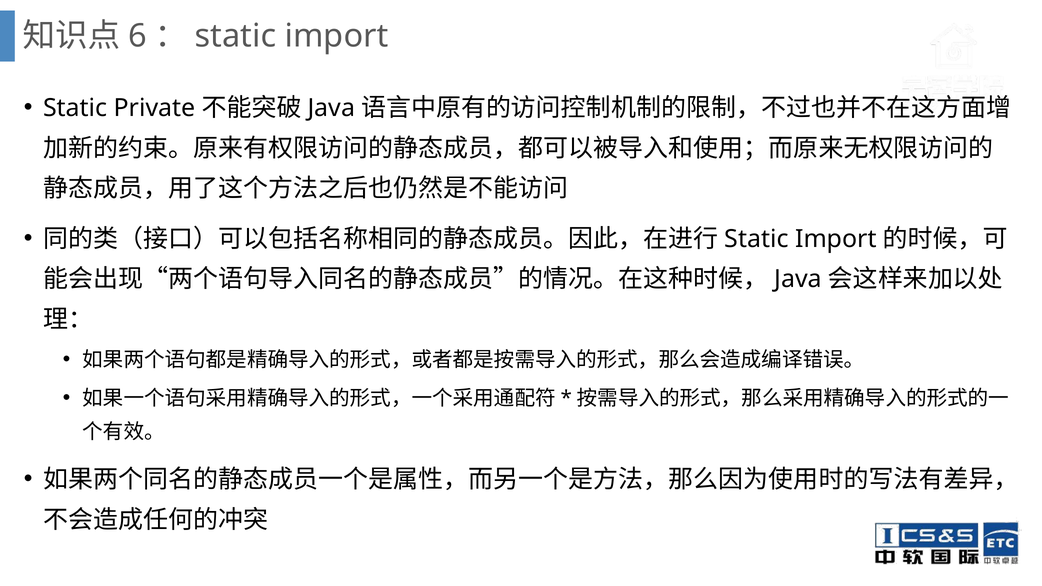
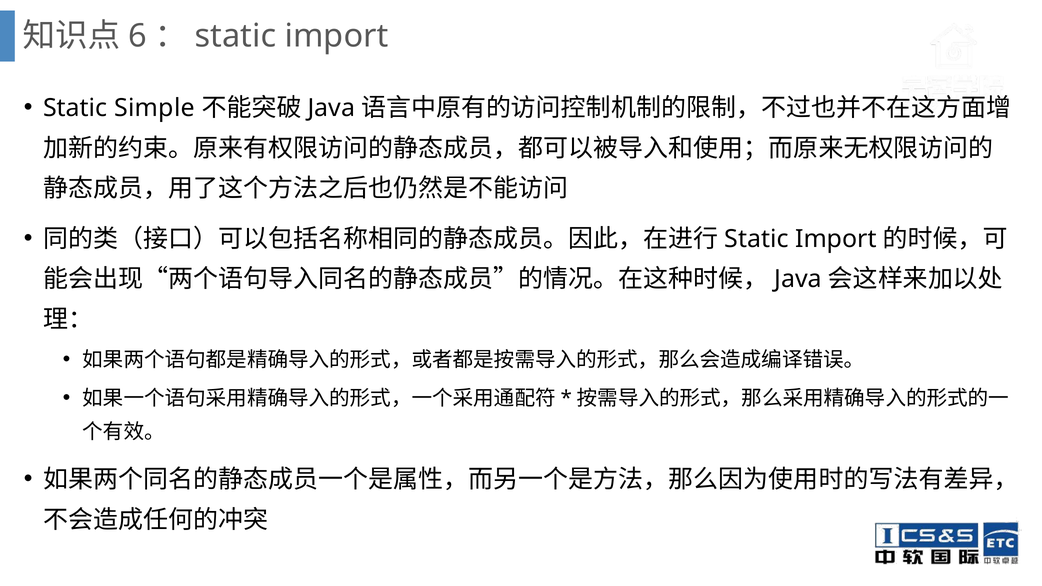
Private: Private -> Simple
